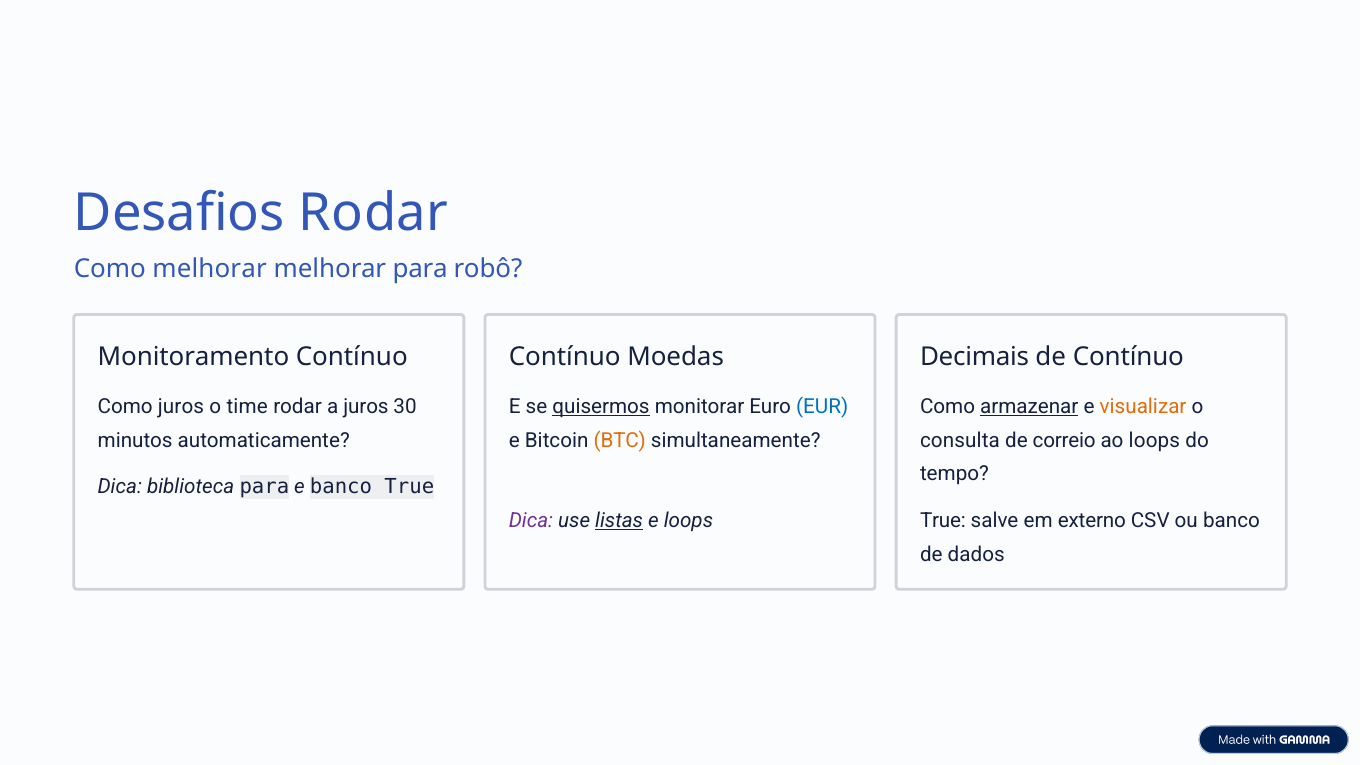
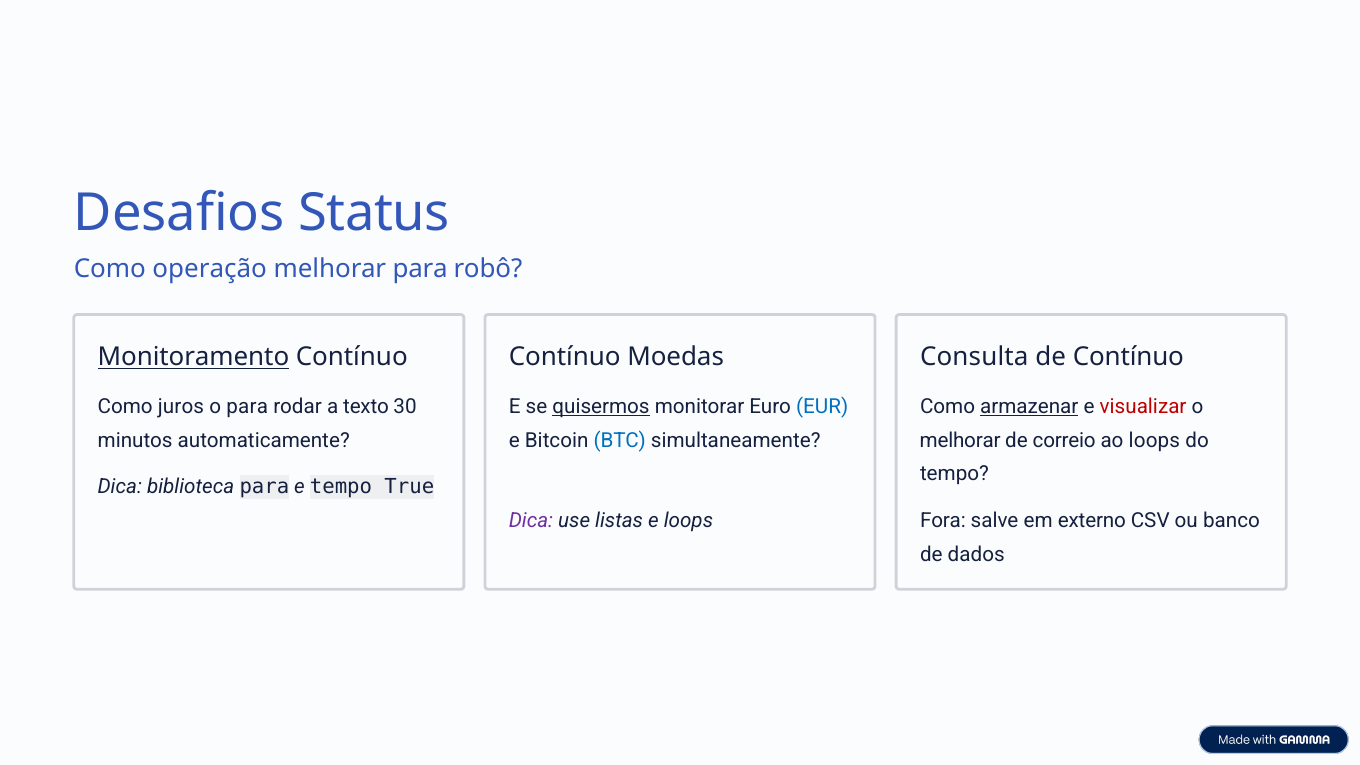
Desafios Rodar: Rodar -> Status
Como melhorar: melhorar -> operação
Monitoramento underline: none -> present
Decimais: Decimais -> Consulta
o time: time -> para
a juros: juros -> texto
visualizar colour: orange -> red
BTC colour: orange -> blue
consulta at (960, 440): consulta -> melhorar
e banco: banco -> tempo
listas underline: present -> none
True at (943, 521): True -> Fora
